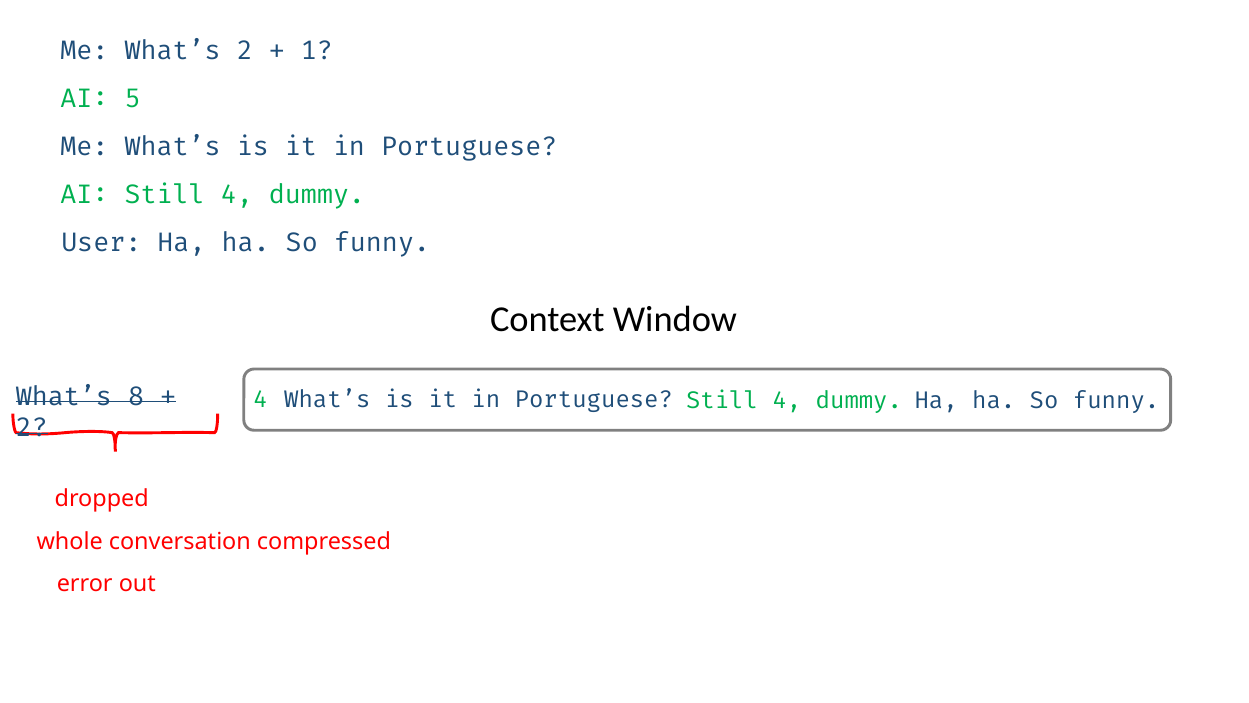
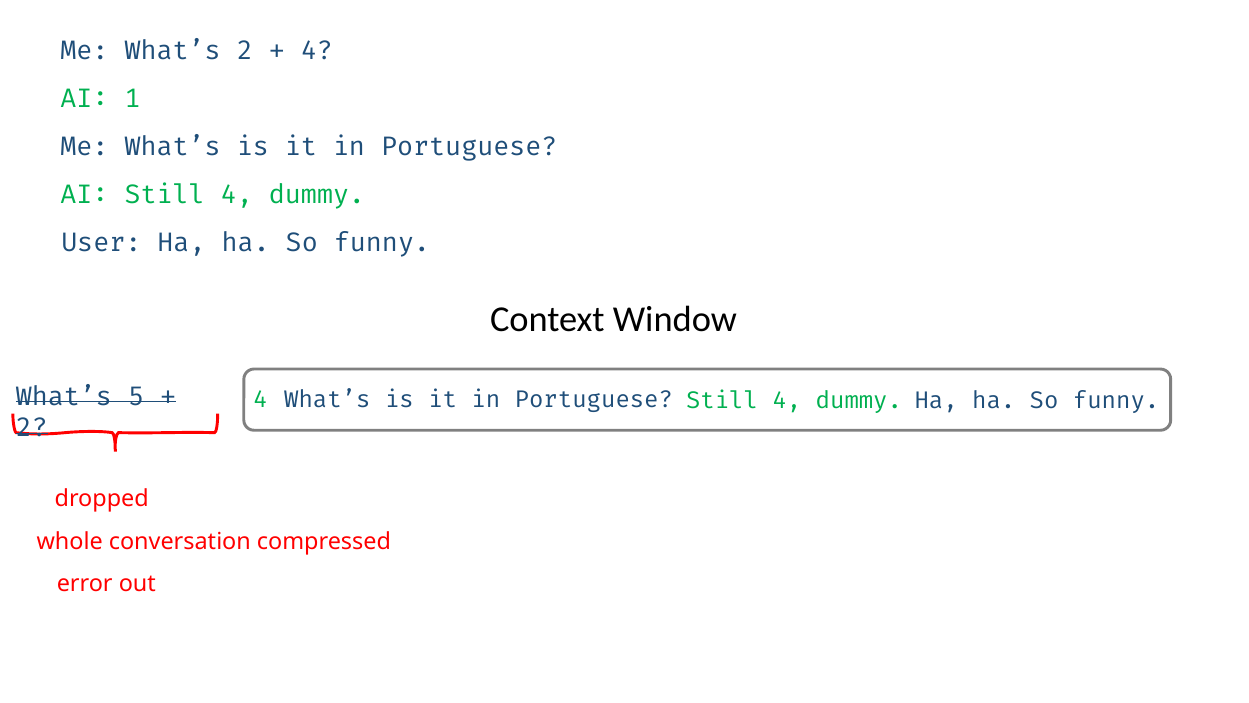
1 at (317, 51): 1 -> 4
5: 5 -> 1
8: 8 -> 5
